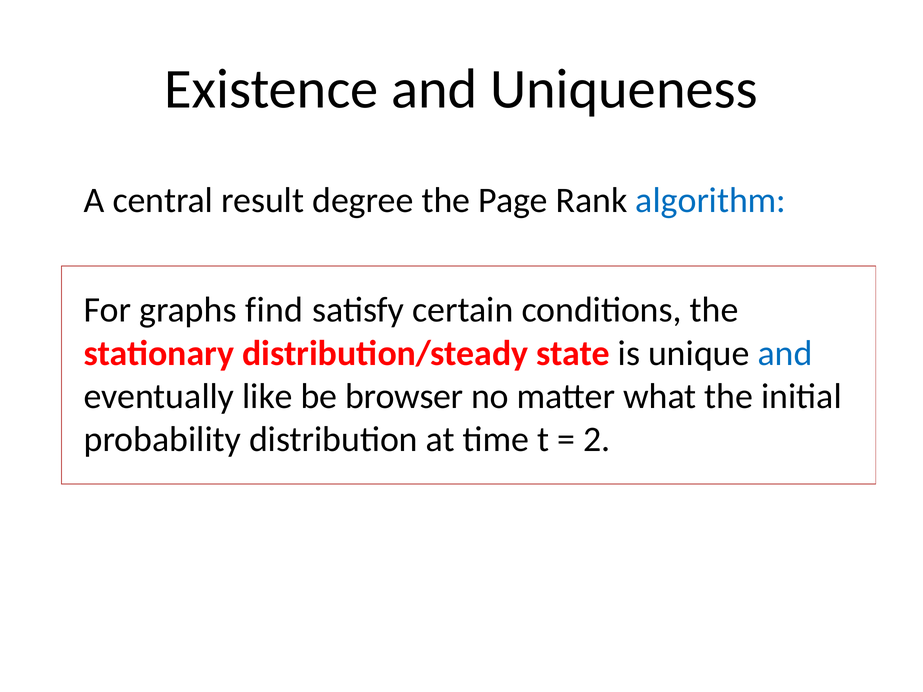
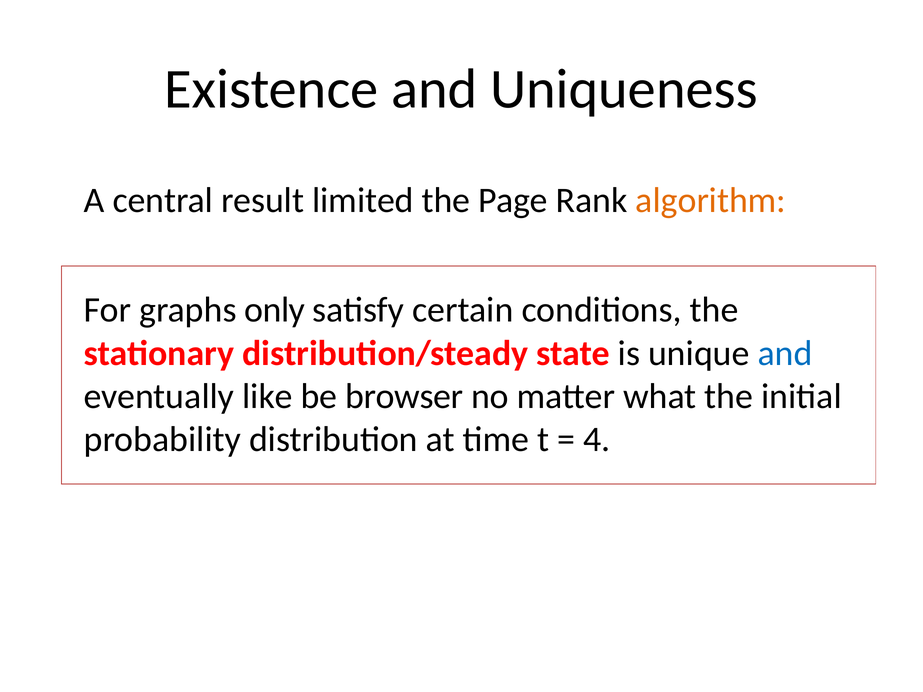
degree: degree -> limited
algorithm colour: blue -> orange
find: find -> only
2: 2 -> 4
